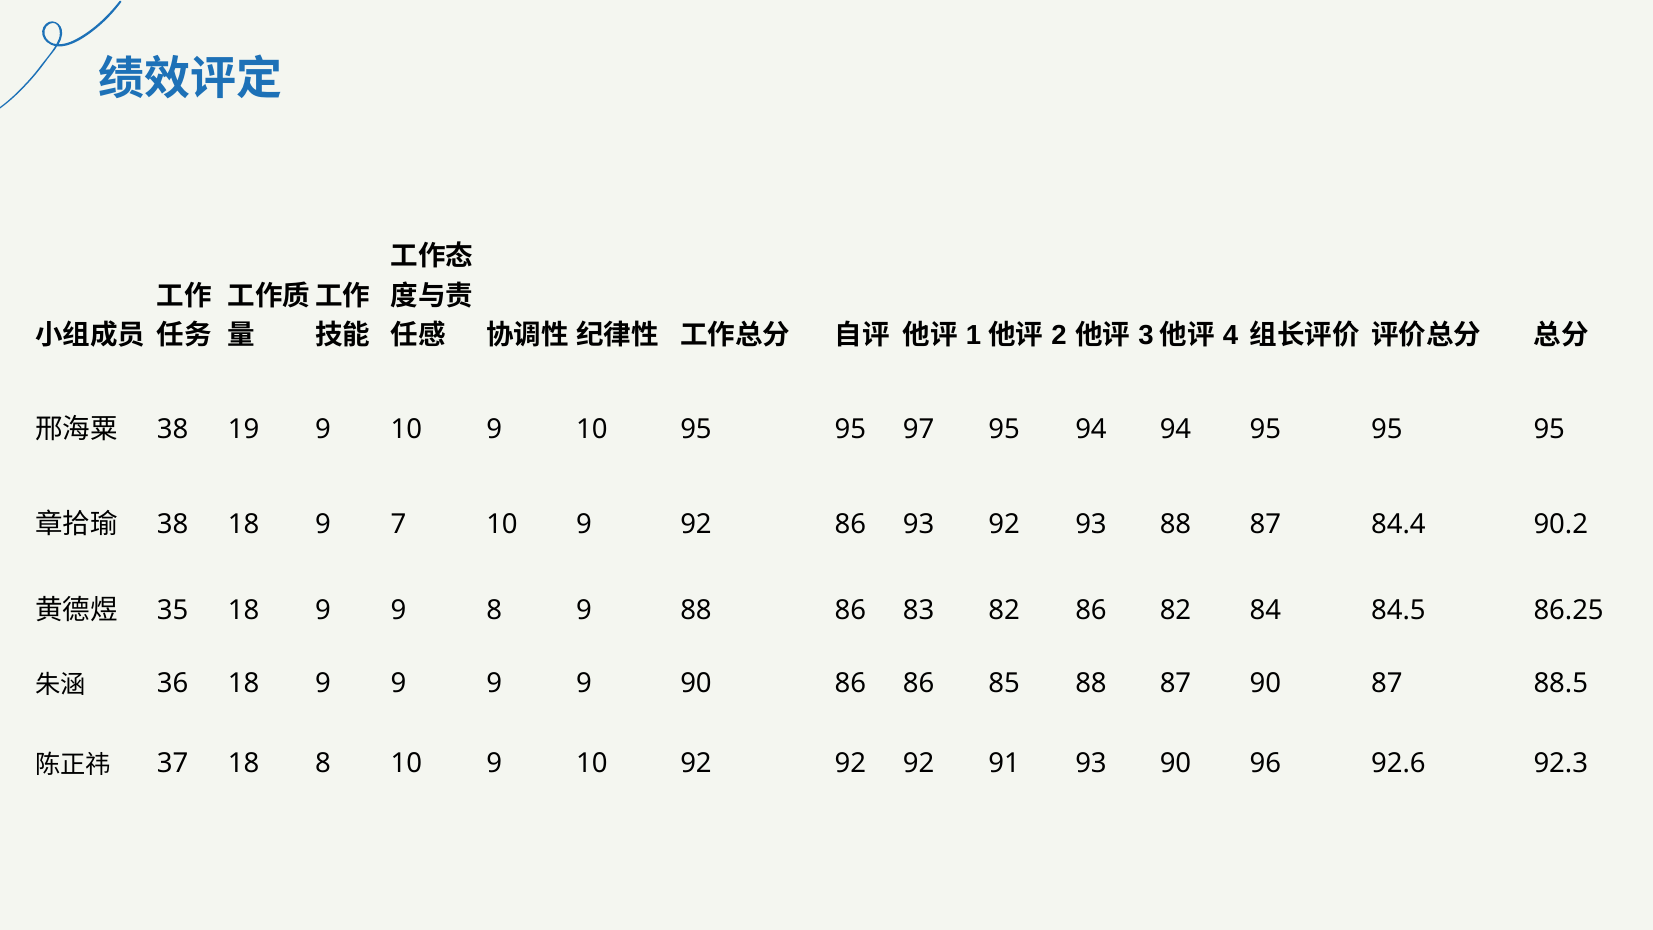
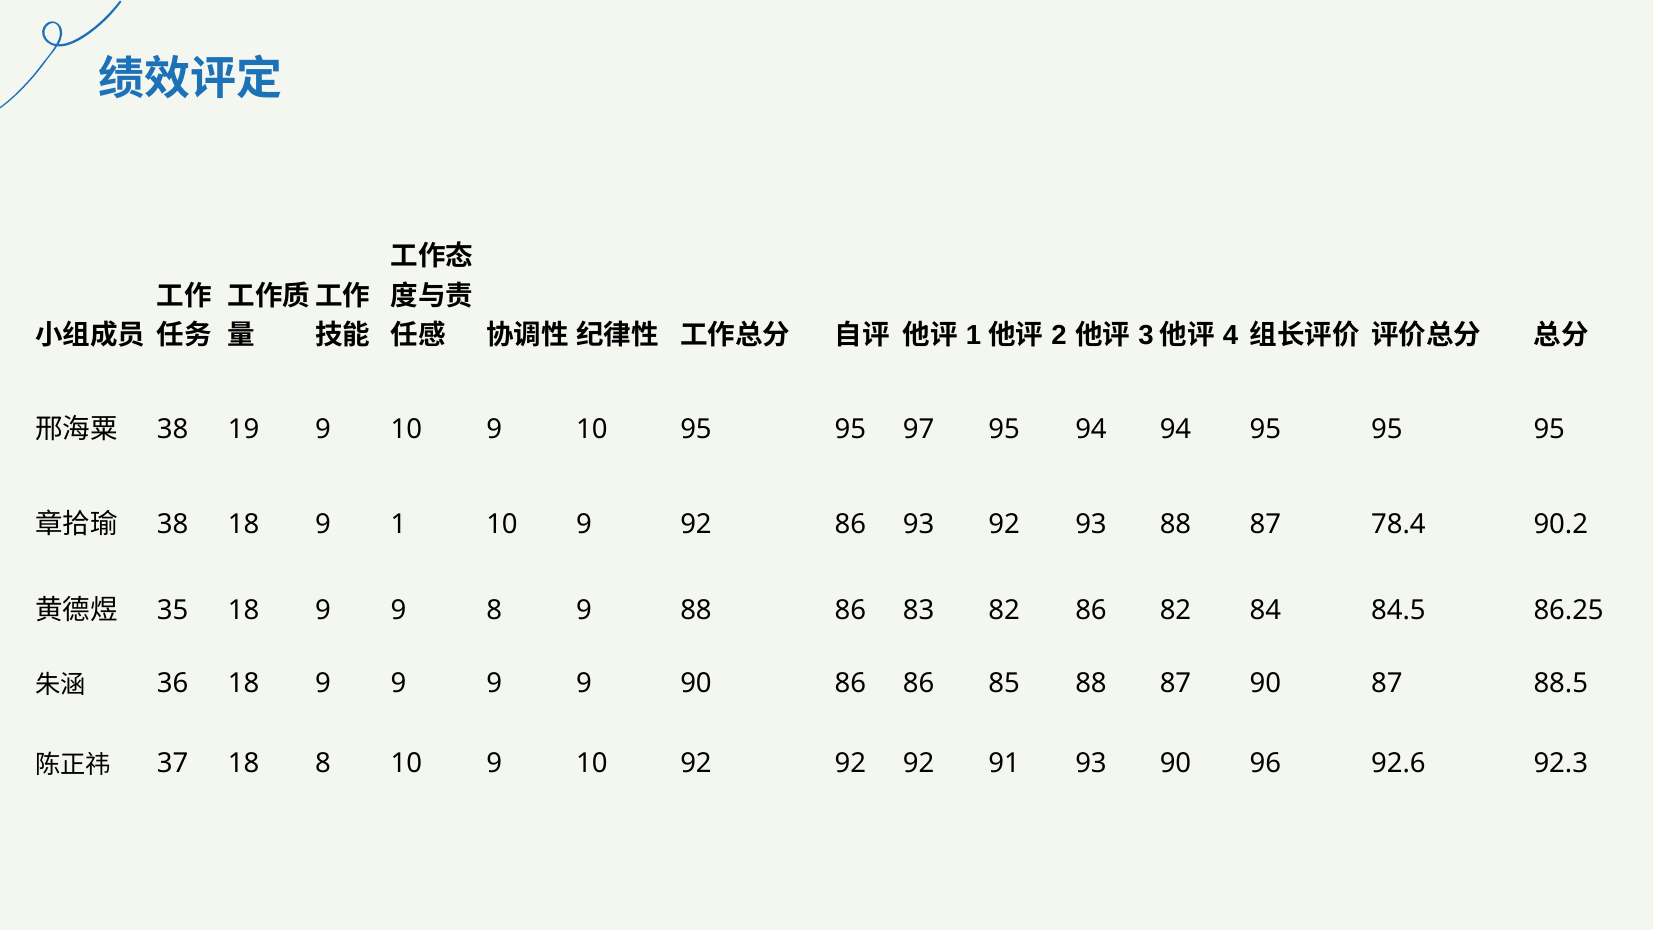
9 7: 7 -> 1
84.4: 84.4 -> 78.4
